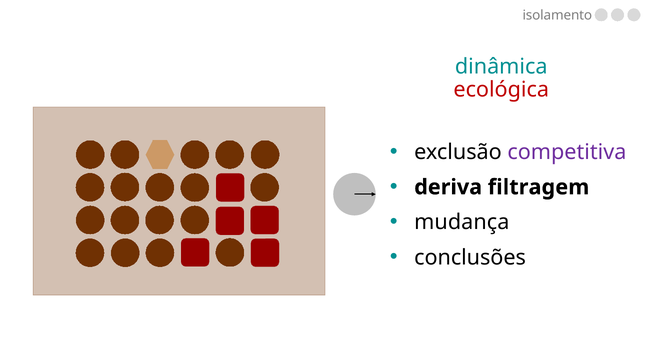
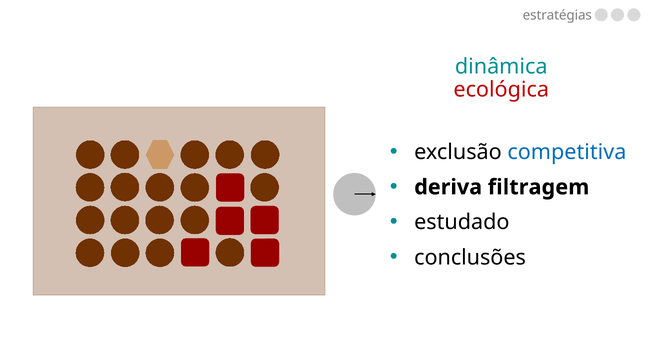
isolamento: isolamento -> estratégias
competitiva colour: purple -> blue
mudança: mudança -> estudado
